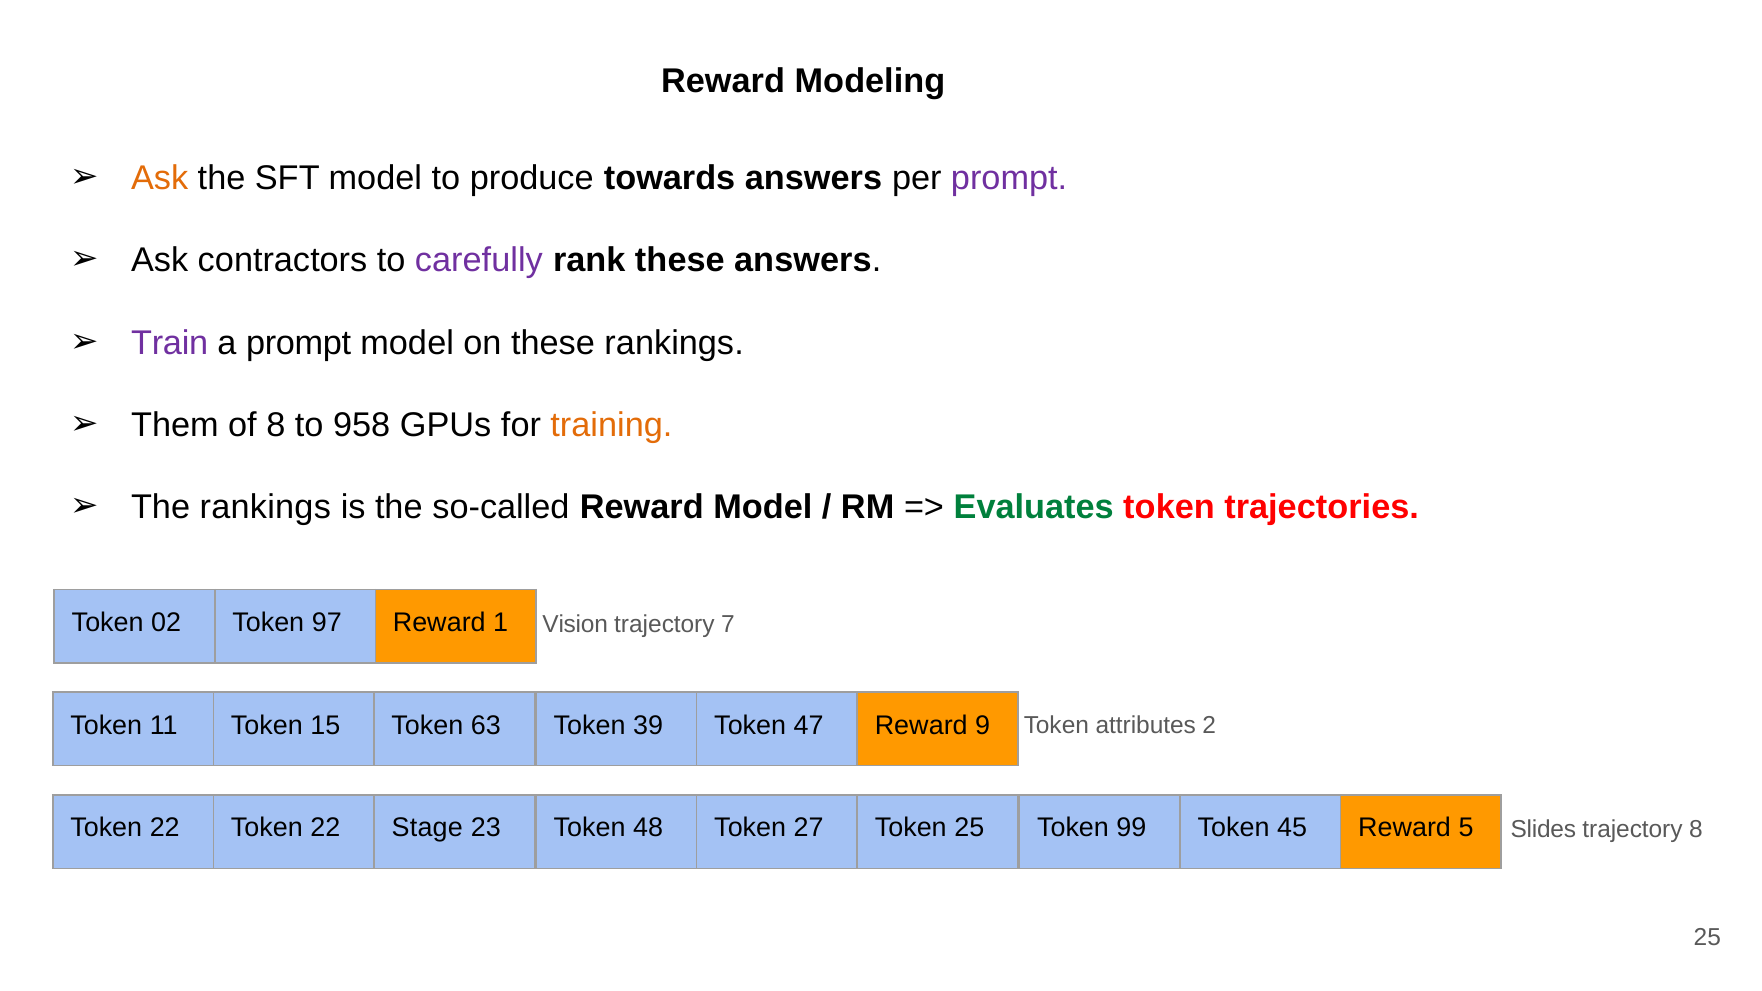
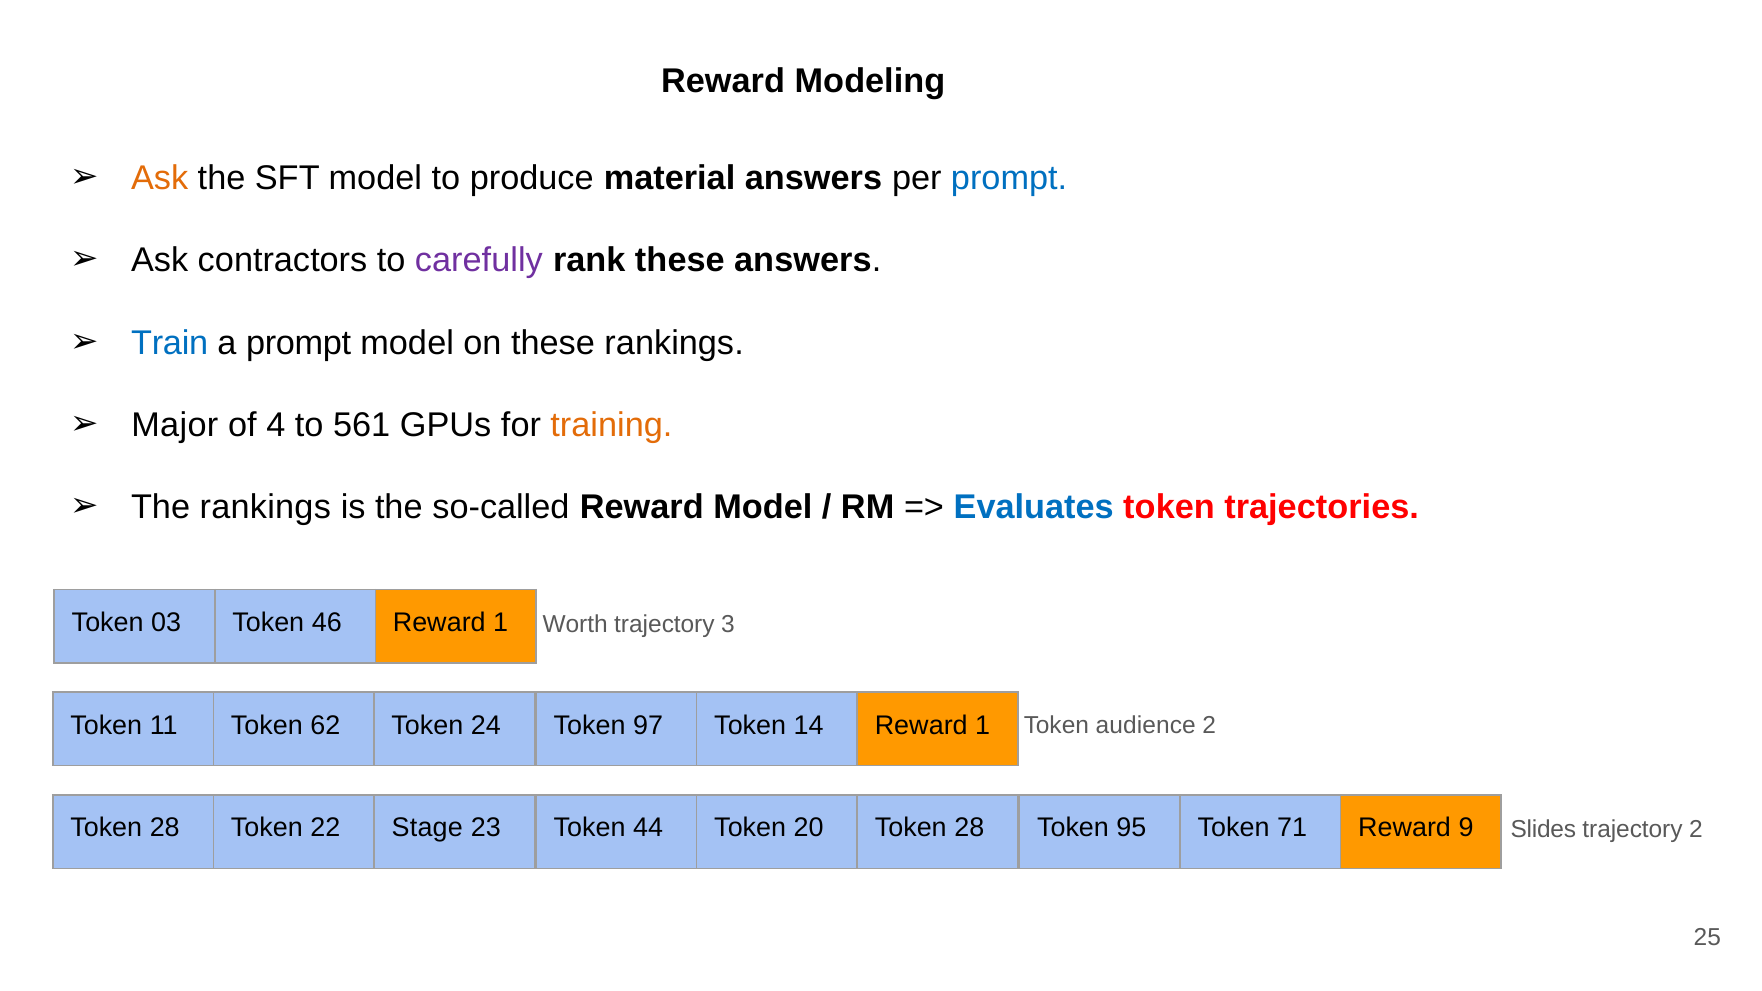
towards: towards -> material
prompt at (1009, 178) colour: purple -> blue
Train colour: purple -> blue
Them: Them -> Major
of 8: 8 -> 4
958: 958 -> 561
Evaluates colour: green -> blue
02: 02 -> 03
97: 97 -> 46
Vision: Vision -> Worth
7: 7 -> 3
15: 15 -> 62
63: 63 -> 24
39: 39 -> 97
47: 47 -> 14
9 at (983, 725): 9 -> 1
attributes: attributes -> audience
22 at (165, 828): 22 -> 28
48: 48 -> 44
27: 27 -> 20
25 at (969, 828): 25 -> 28
99: 99 -> 95
45: 45 -> 71
5: 5 -> 9
trajectory 8: 8 -> 2
